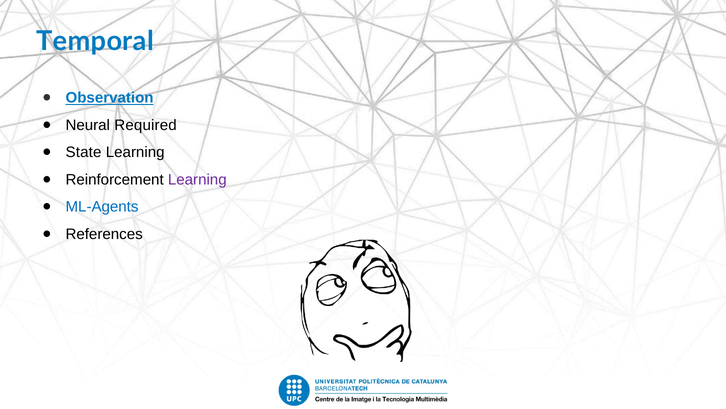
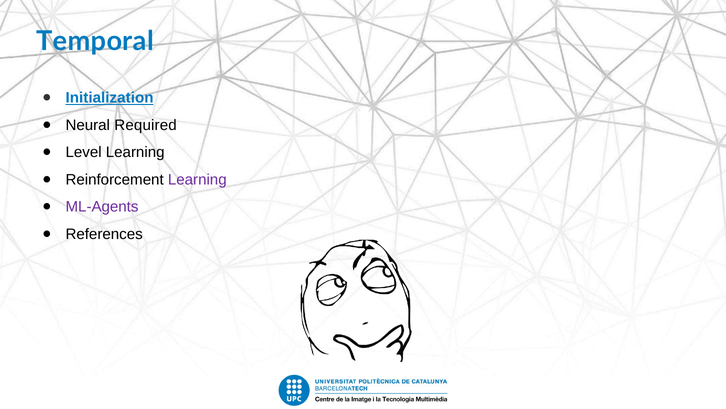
Observation: Observation -> Initialization
State: State -> Level
ML-Agents colour: blue -> purple
